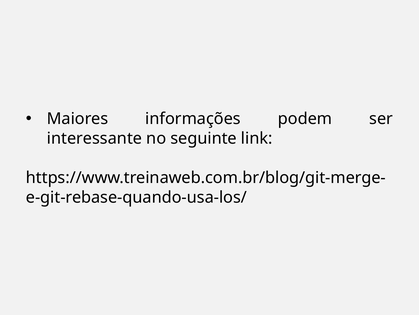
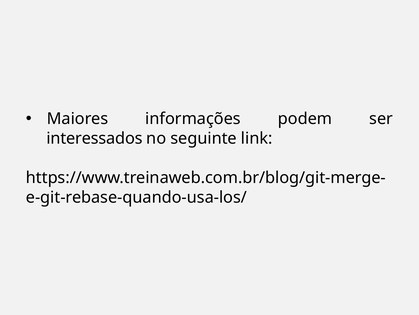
interessante: interessante -> interessados
